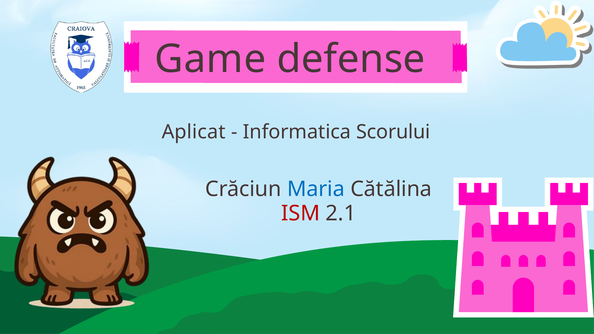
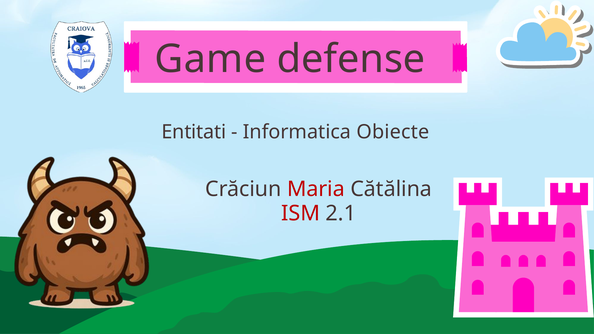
Aplicat: Aplicat -> Entitati
Scorului: Scorului -> Obiecte
Maria colour: blue -> red
